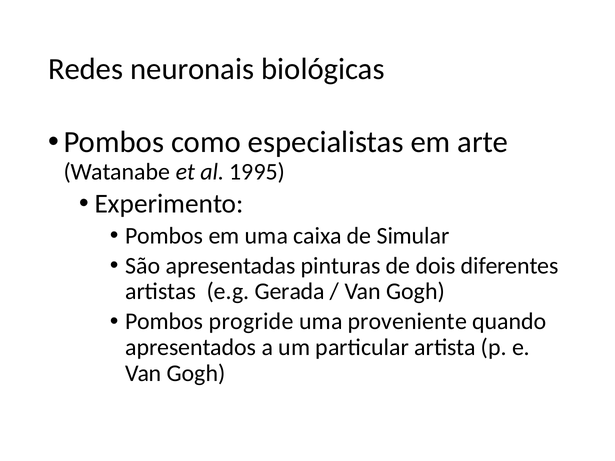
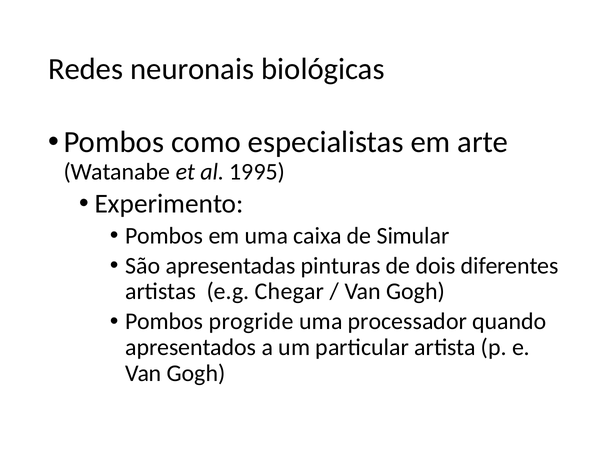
Gerada: Gerada -> Chegar
proveniente: proveniente -> processador
